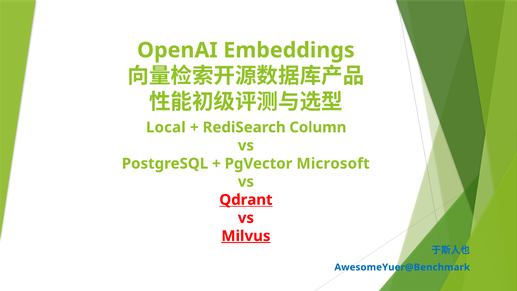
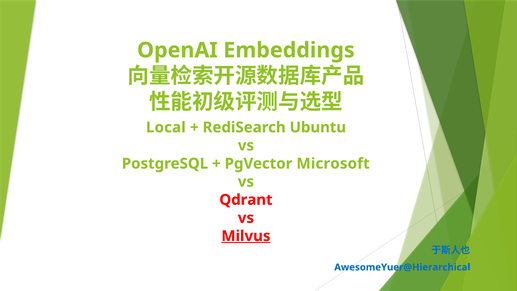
Column: Column -> Ubuntu
Qdrant underline: present -> none
AwesomeYuer@Benchmark: AwesomeYuer@Benchmark -> AwesomeYuer@Hierarchical
